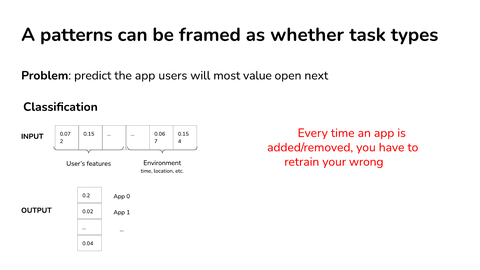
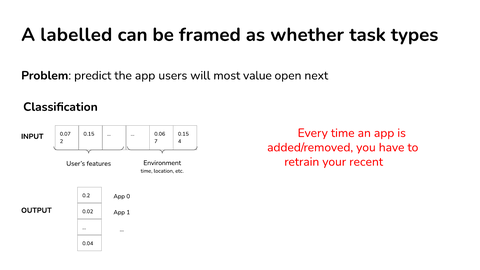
patterns: patterns -> labelled
wrong: wrong -> recent
